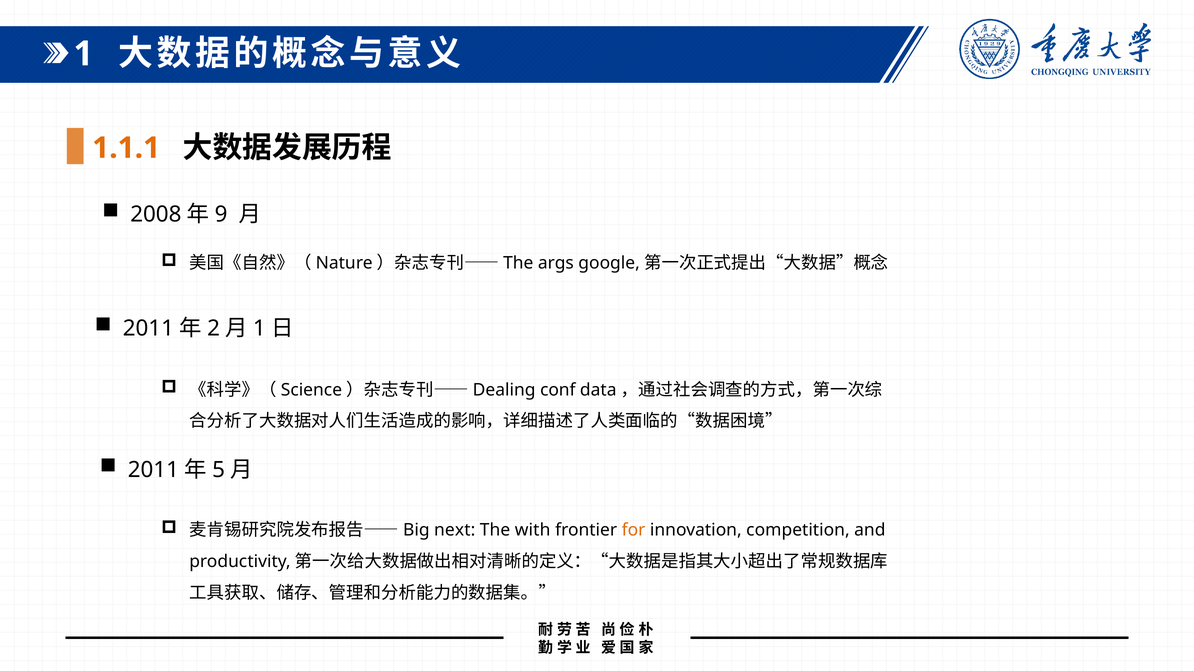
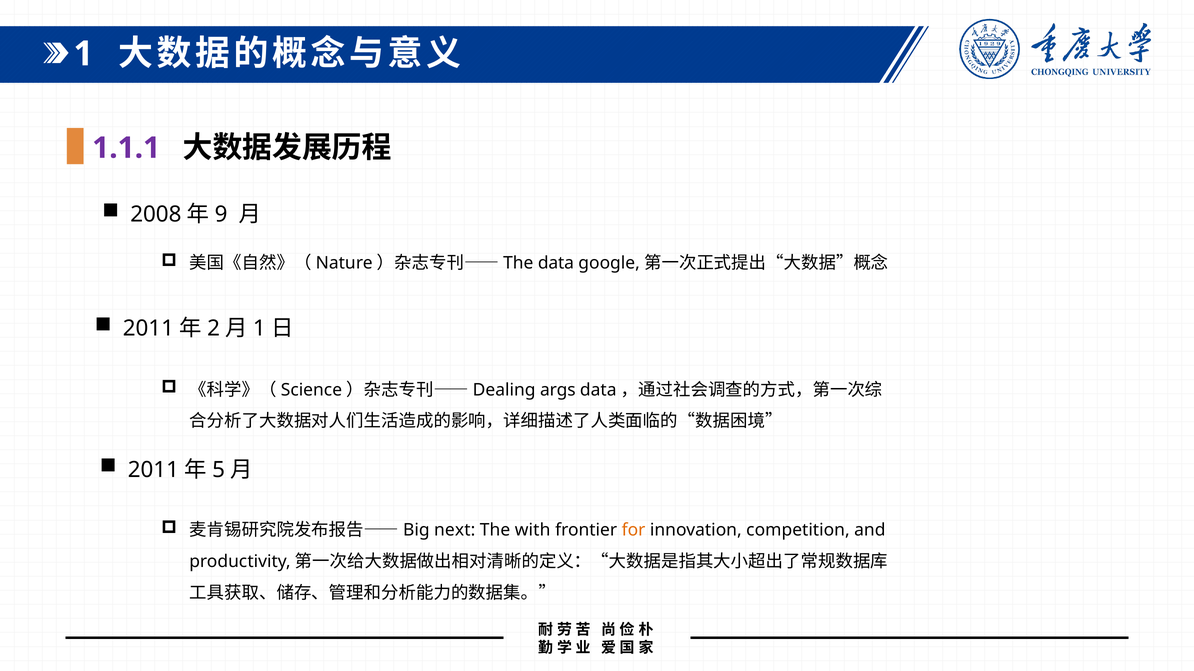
1.1.1 colour: orange -> purple
args: args -> data
conf: conf -> args
